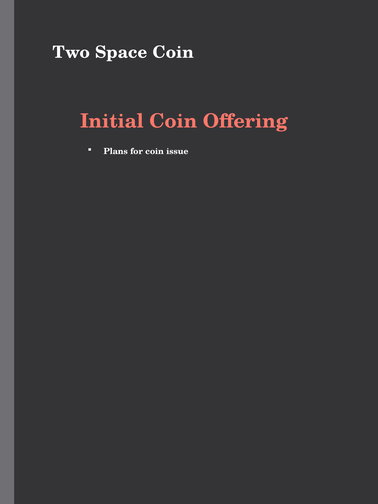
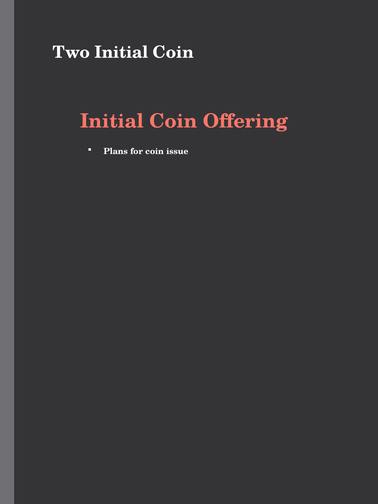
Two Space: Space -> Initial
